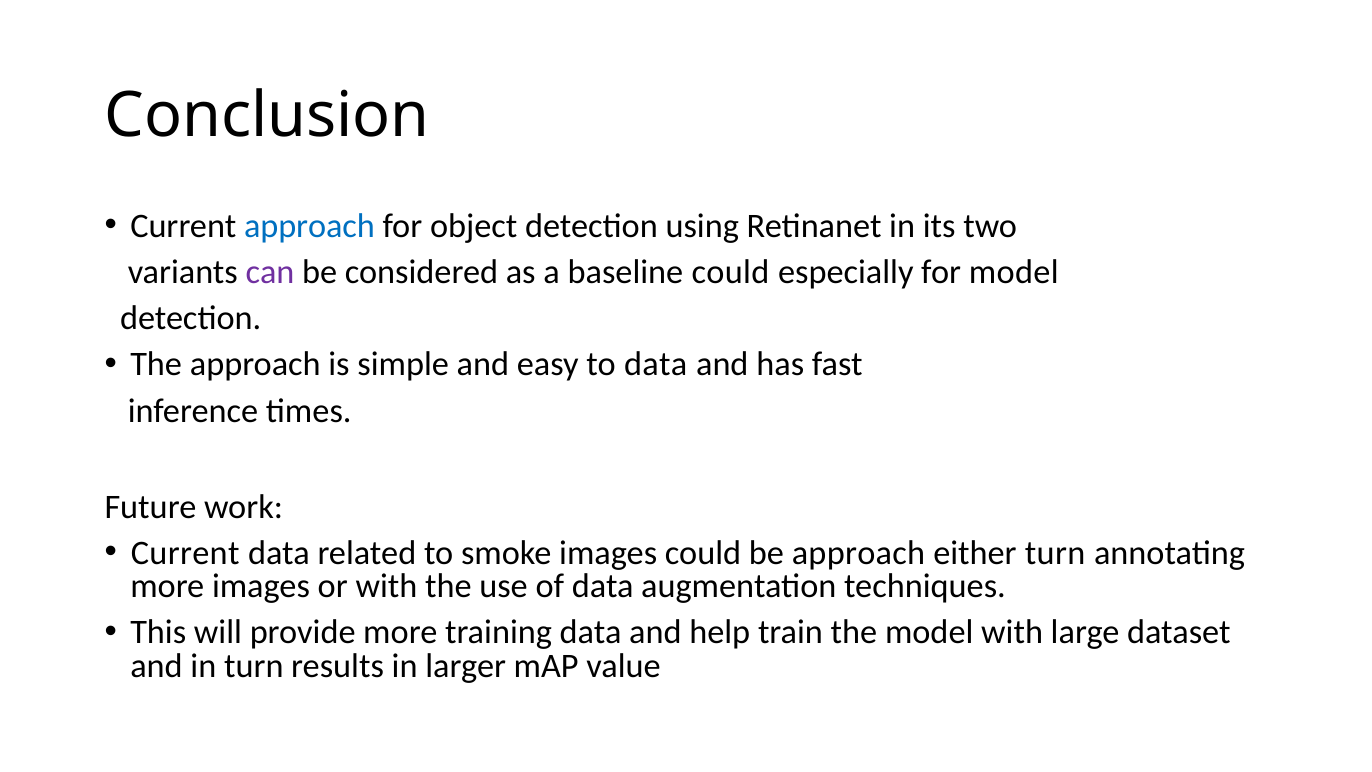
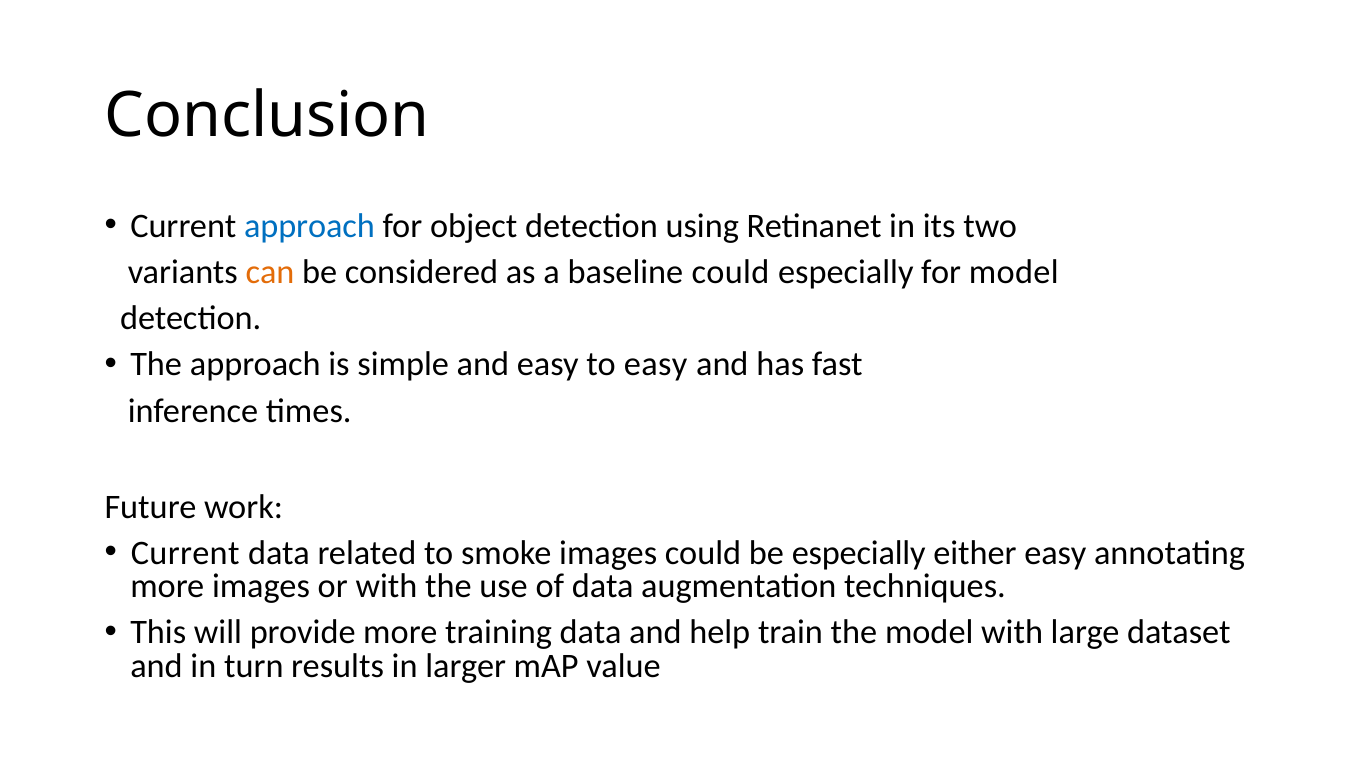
can colour: purple -> orange
to data: data -> easy
be approach: approach -> especially
either turn: turn -> easy
